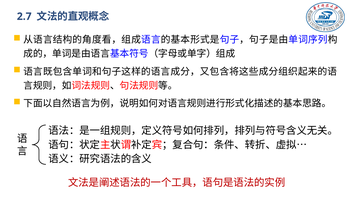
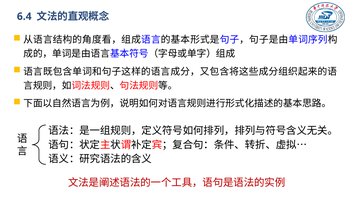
2.7: 2.7 -> 6.4
